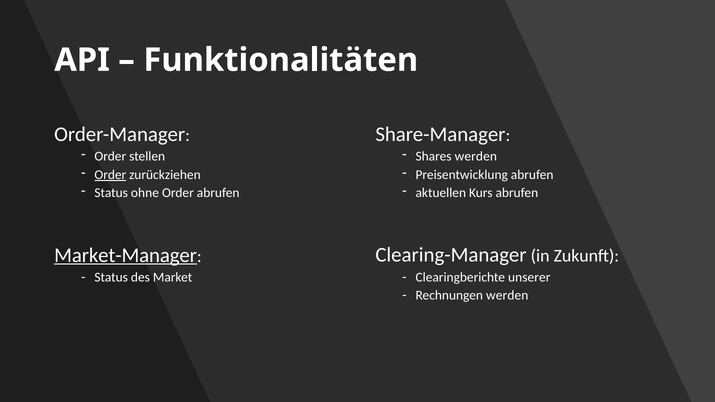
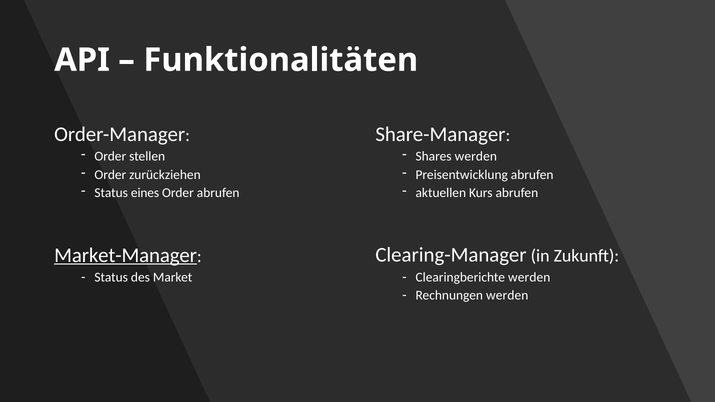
Order at (110, 175) underline: present -> none
ohne: ohne -> eines
Clearingberichte unserer: unserer -> werden
